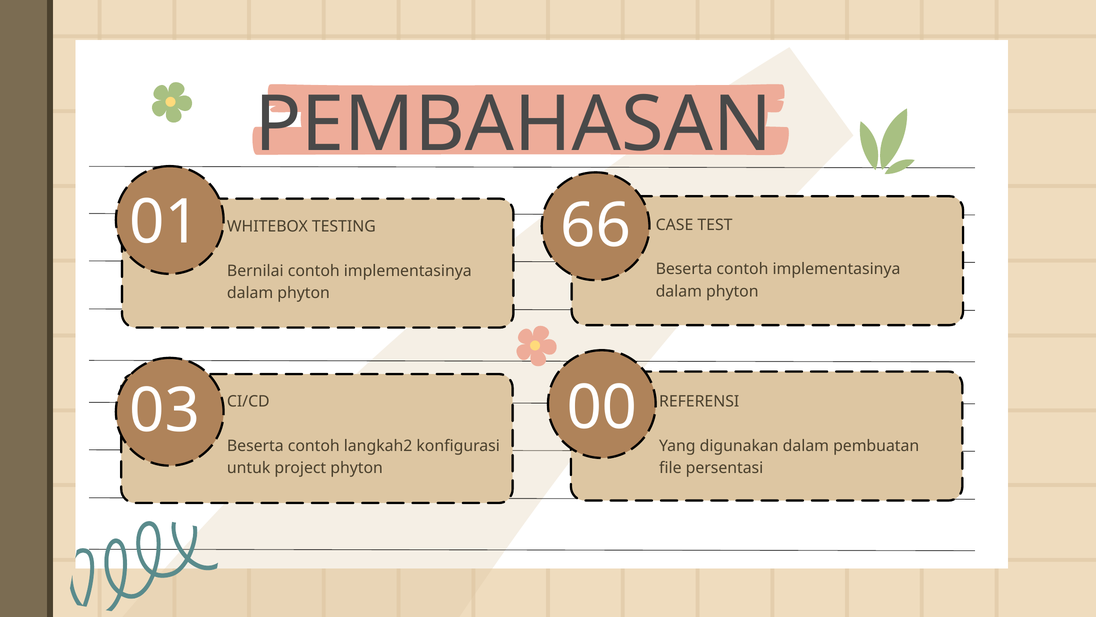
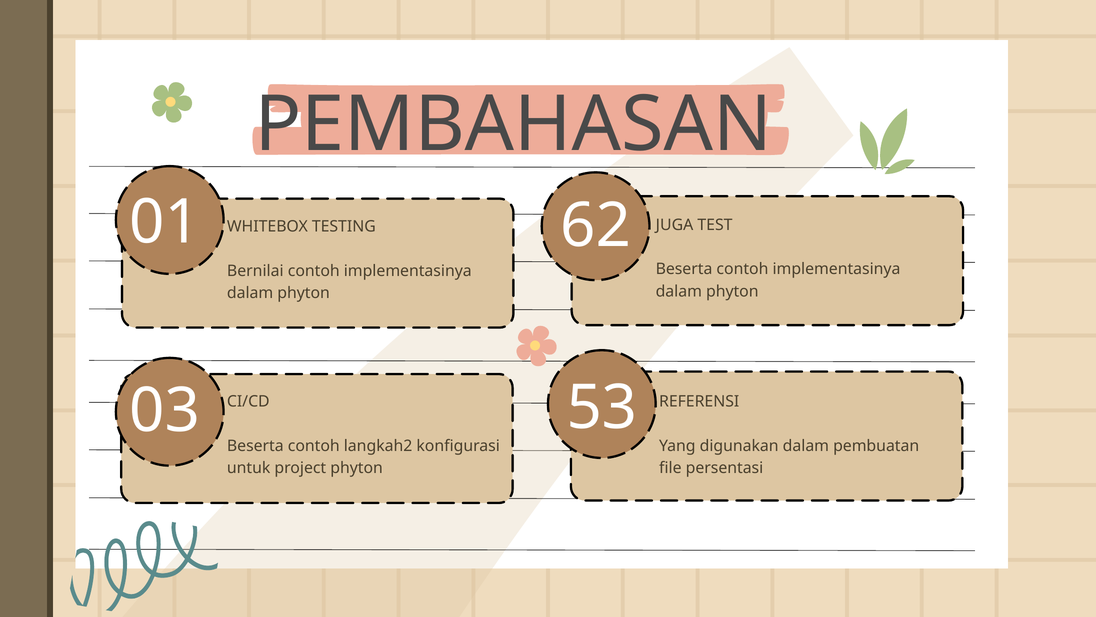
66: 66 -> 62
CASE: CASE -> JUGA
00: 00 -> 53
